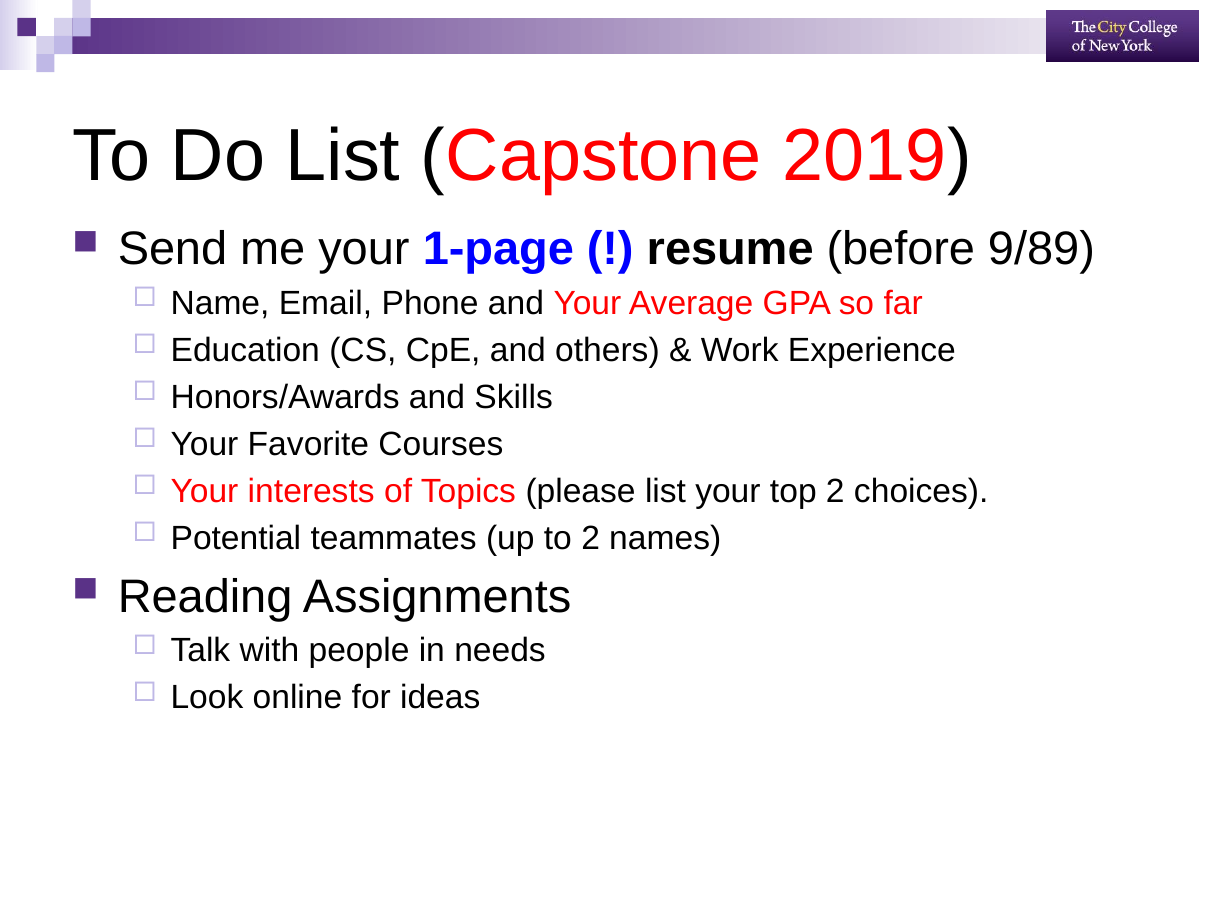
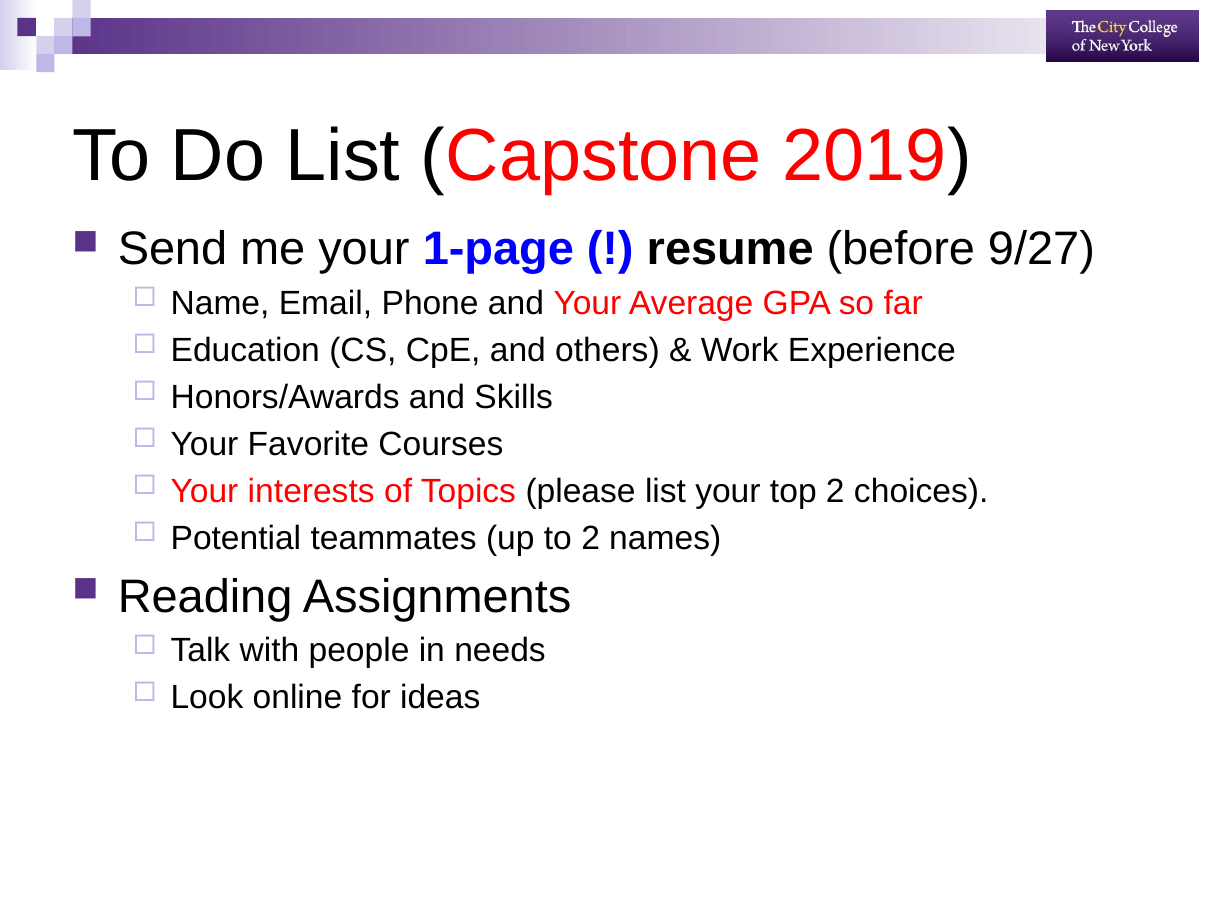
9/89: 9/89 -> 9/27
